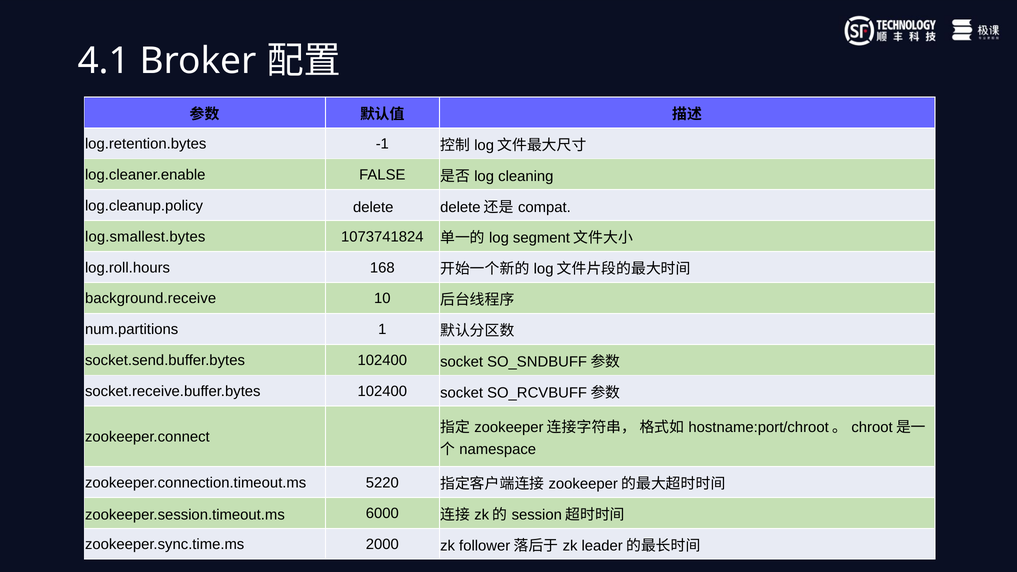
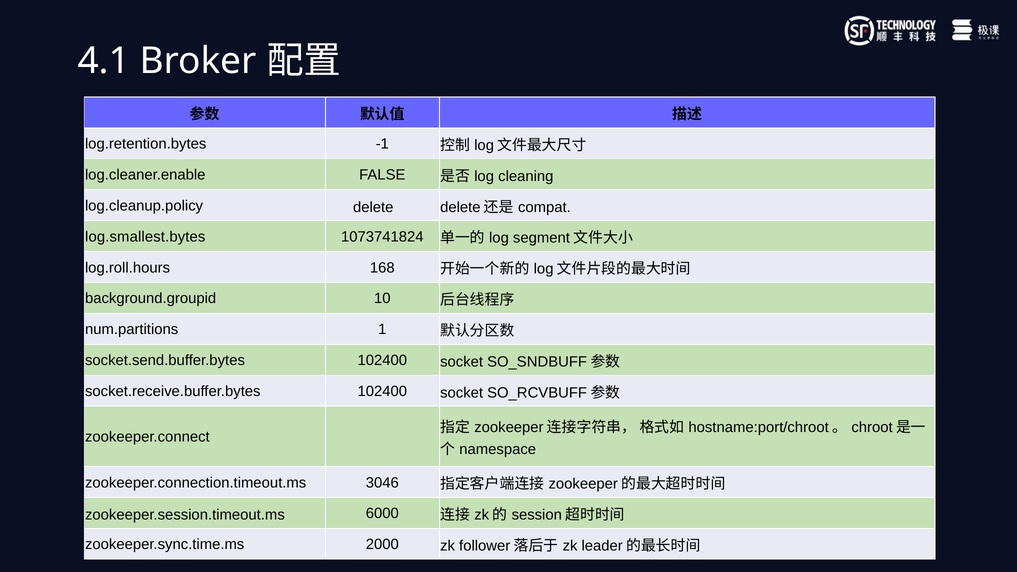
background.receive: background.receive -> background.groupid
5220: 5220 -> 3046
